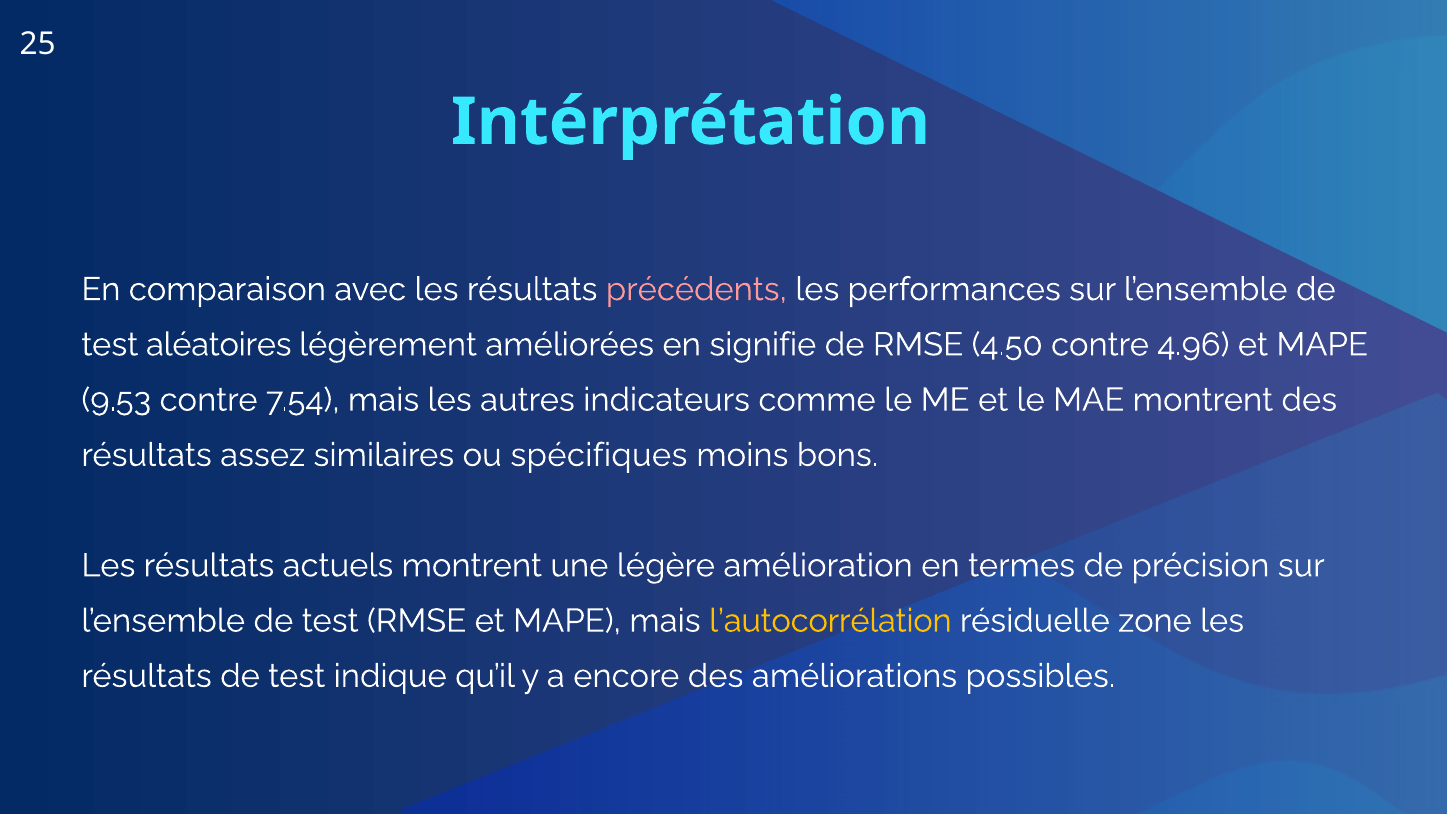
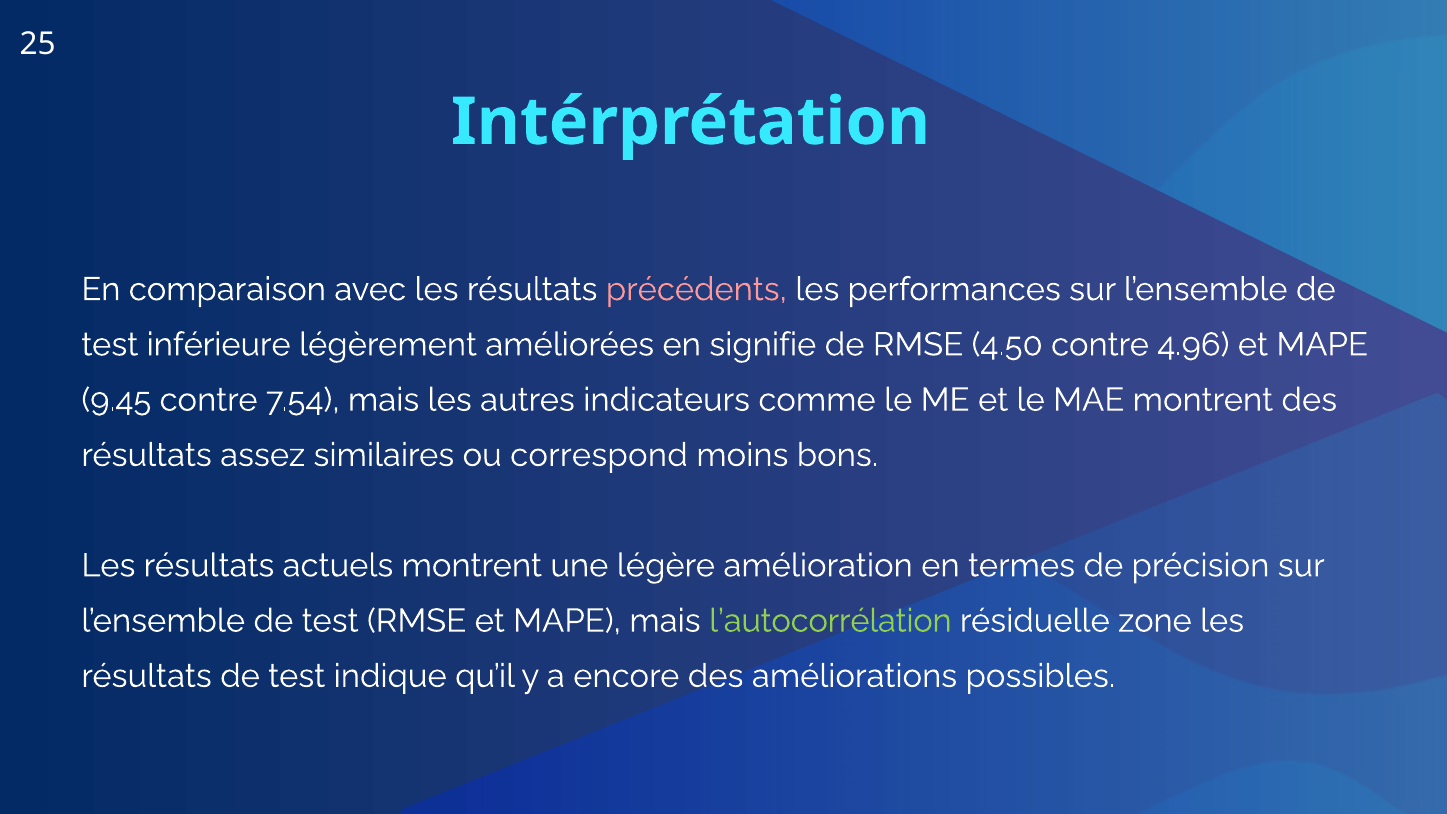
aléatoires: aléatoires -> inférieure
9.53: 9.53 -> 9.45
spécifiques: spécifiques -> correspond
l’autocorrélation colour: yellow -> light green
